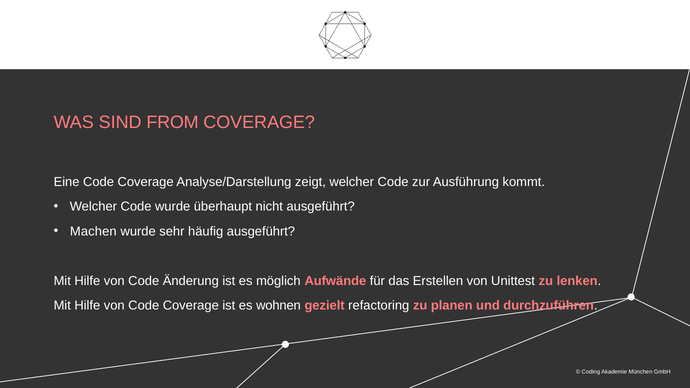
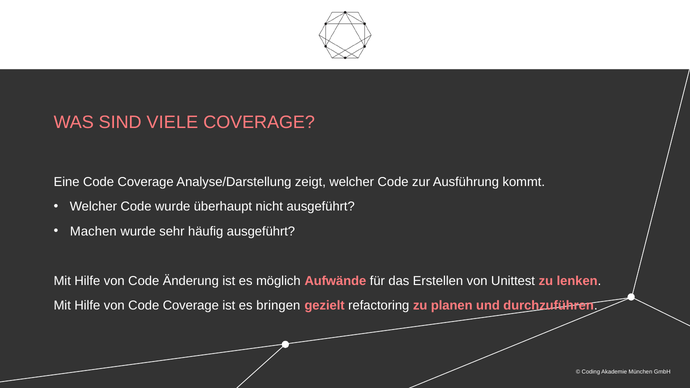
FROM: FROM -> VIELE
wohnen: wohnen -> bringen
